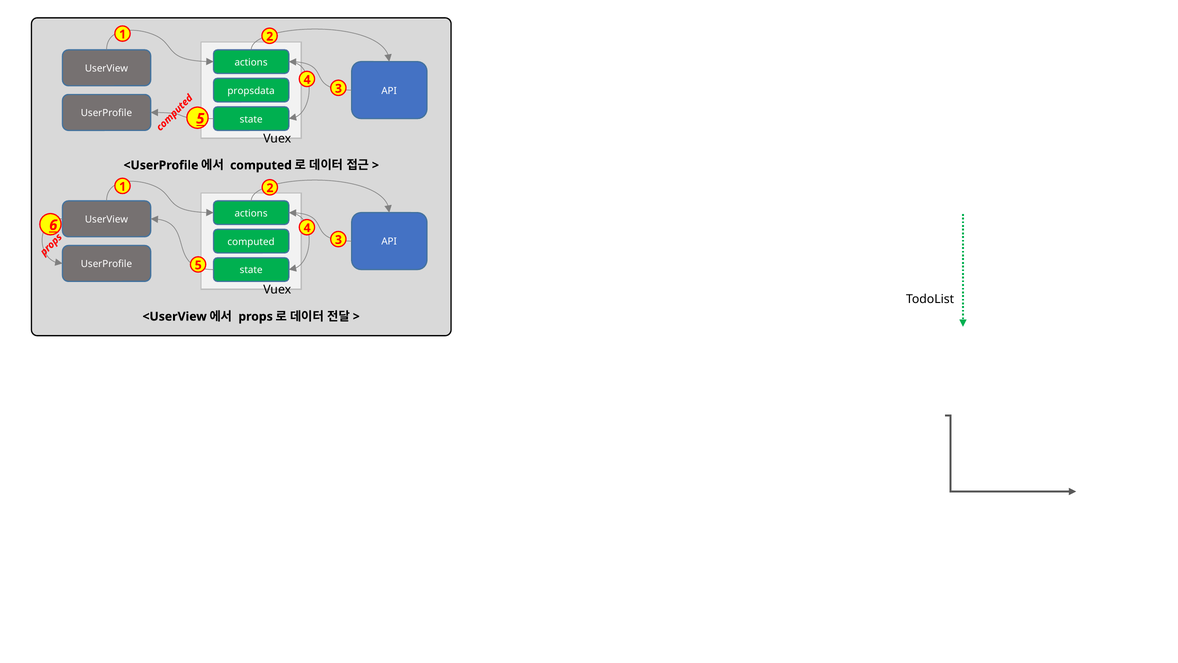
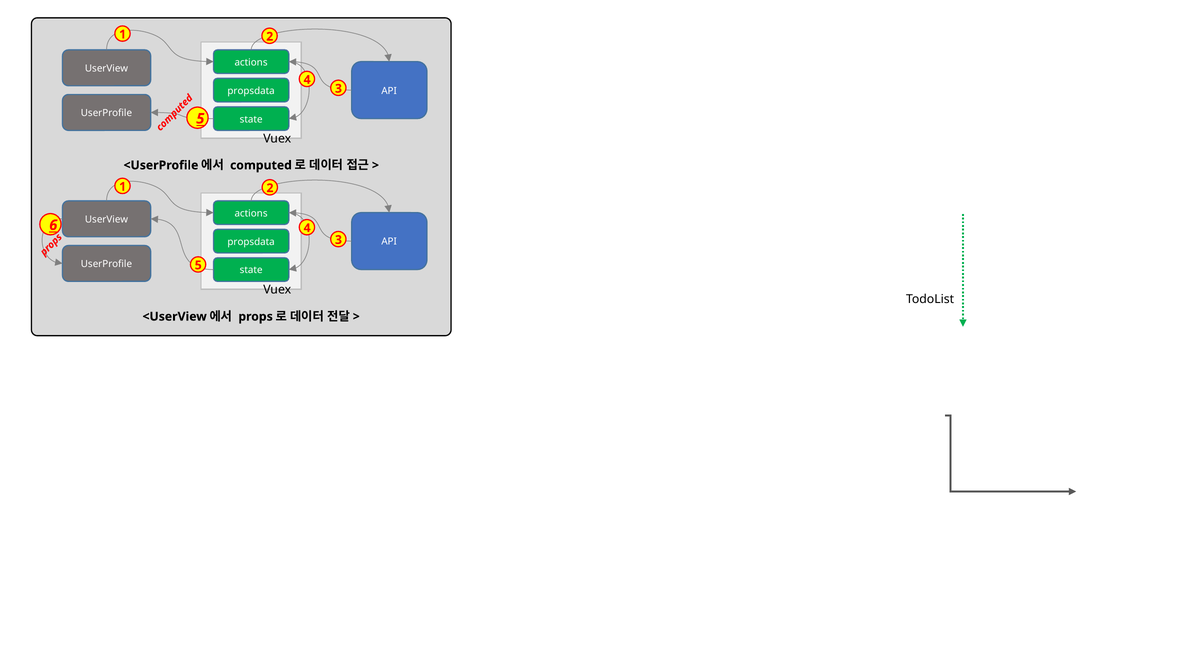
computed at (251, 242): computed -> propsdata
